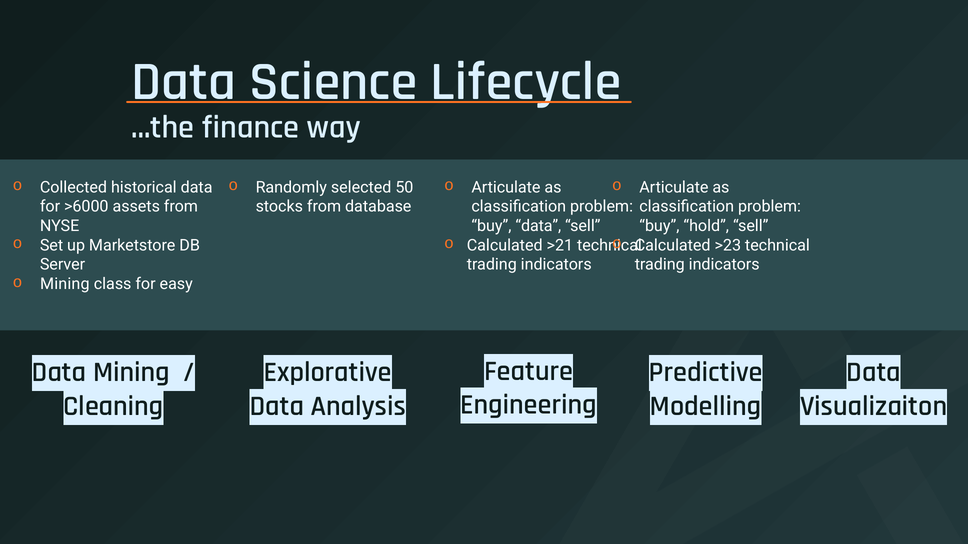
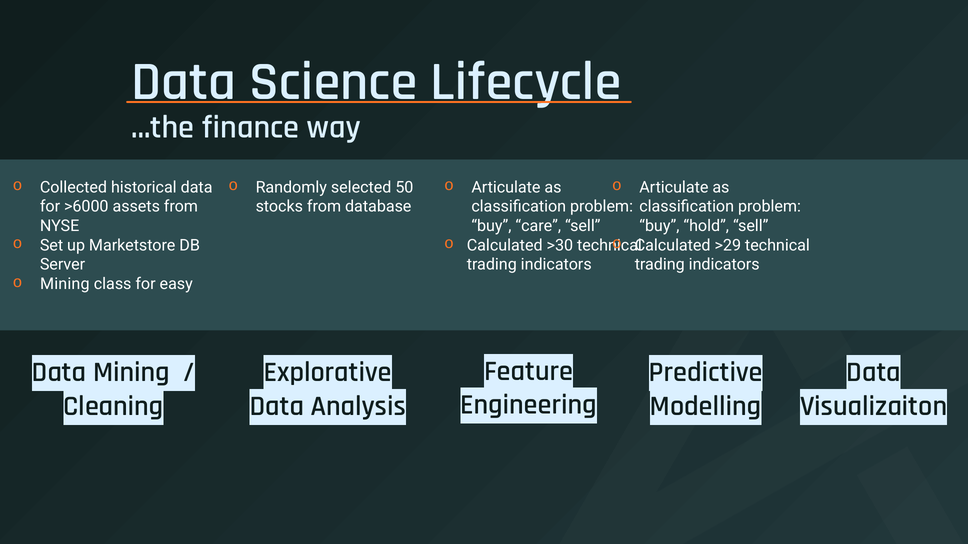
buy data: data -> care
>21: >21 -> >30
>23: >23 -> >29
